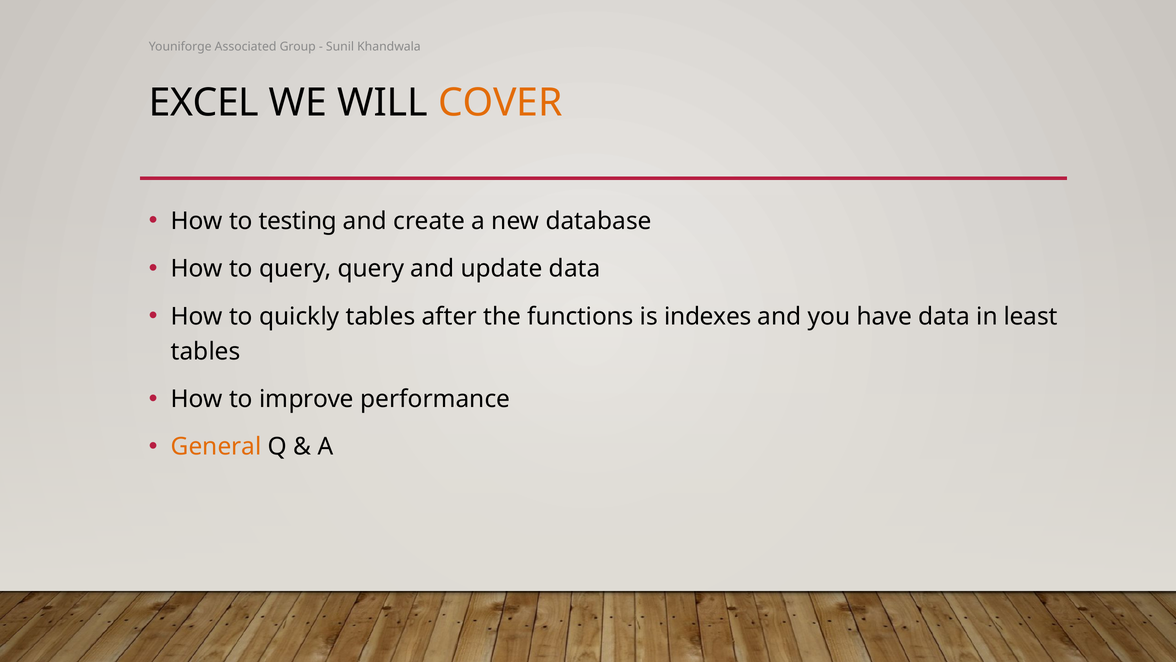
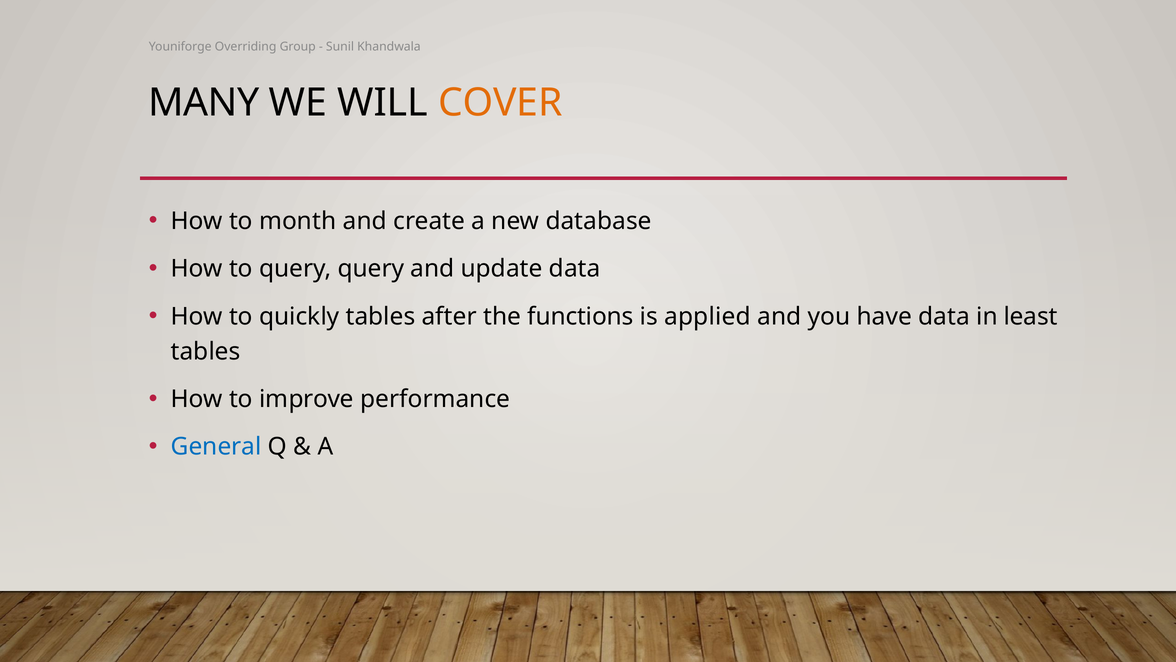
Associated: Associated -> Overriding
EXCEL: EXCEL -> MANY
testing: testing -> month
indexes: indexes -> applied
General colour: orange -> blue
